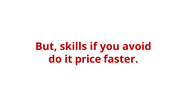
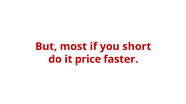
skills: skills -> most
avoid: avoid -> short
